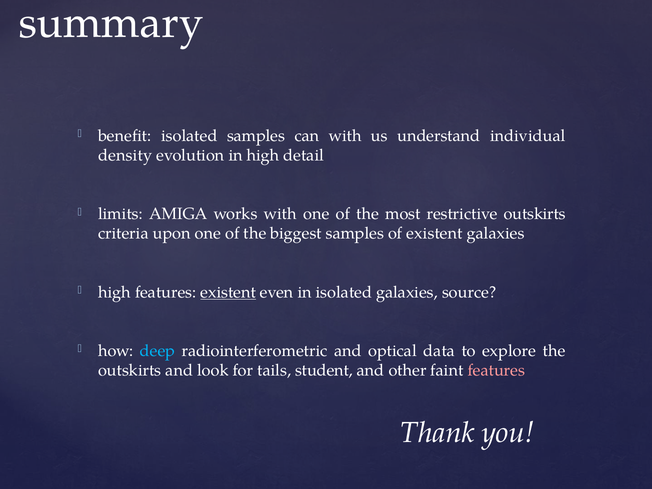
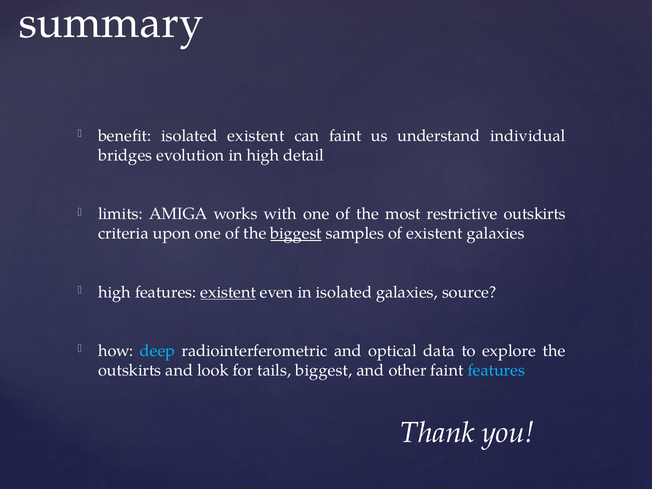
isolated samples: samples -> existent
can with: with -> faint
density: density -> bridges
biggest at (296, 234) underline: none -> present
tails student: student -> biggest
features at (496, 370) colour: pink -> light blue
